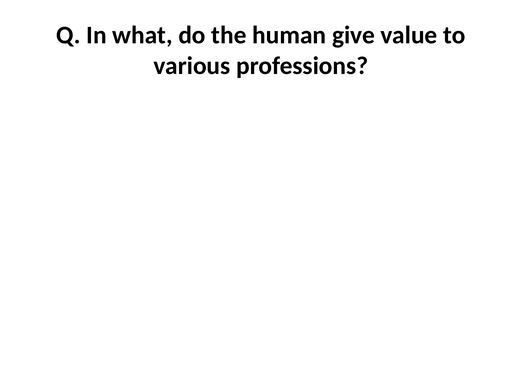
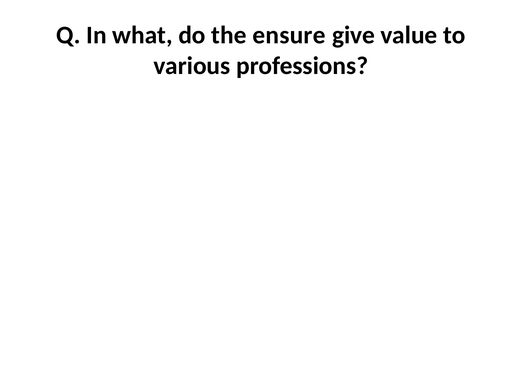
human: human -> ensure
